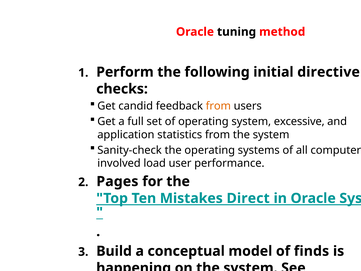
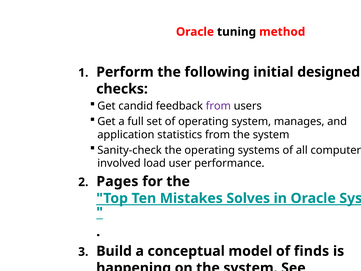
directive: directive -> designed
from at (218, 106) colour: orange -> purple
excessive: excessive -> manages
Direct: Direct -> Solves
